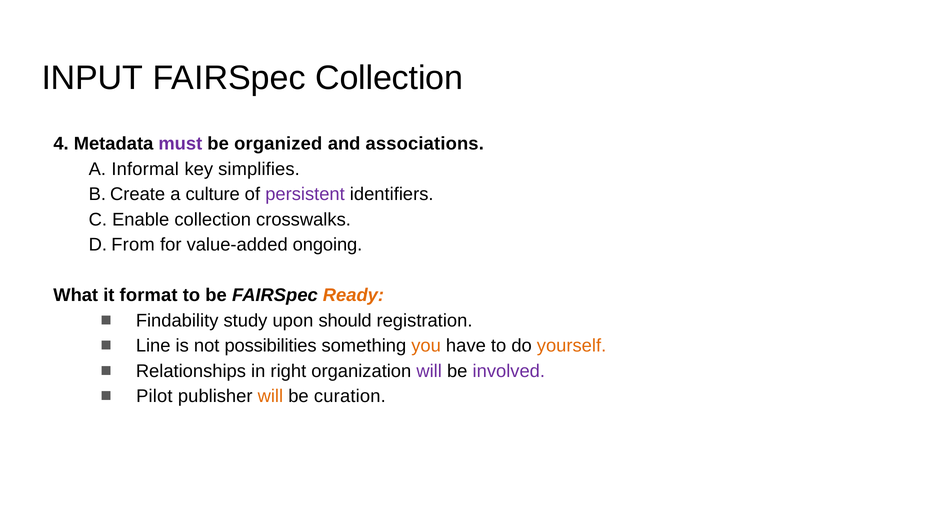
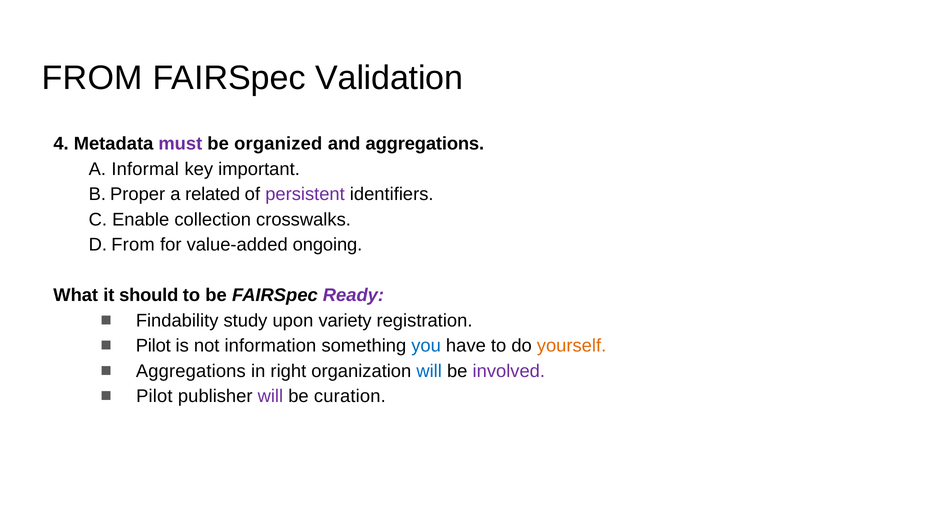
INPUT at (92, 78): INPUT -> FROM
FAIRSpec Collection: Collection -> Validation
and associations: associations -> aggregations
simplifies: simplifies -> important
Create: Create -> Proper
culture: culture -> related
format: format -> should
Ready colour: orange -> purple
should: should -> variety
Line at (153, 346): Line -> Pilot
possibilities: possibilities -> information
you colour: orange -> blue
Relationships at (191, 371): Relationships -> Aggregations
will at (429, 371) colour: purple -> blue
will at (270, 397) colour: orange -> purple
